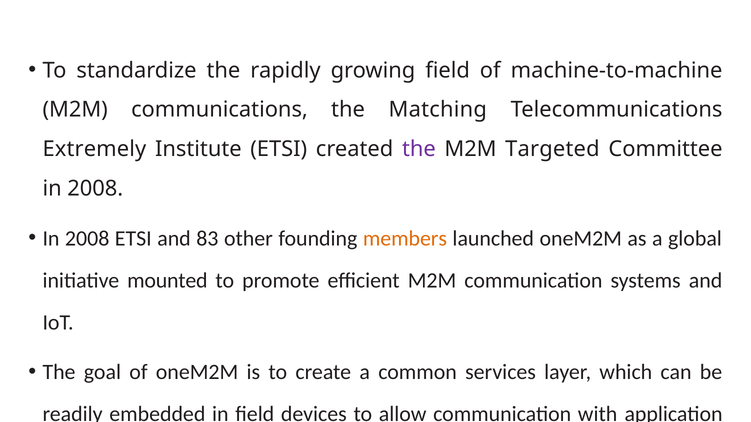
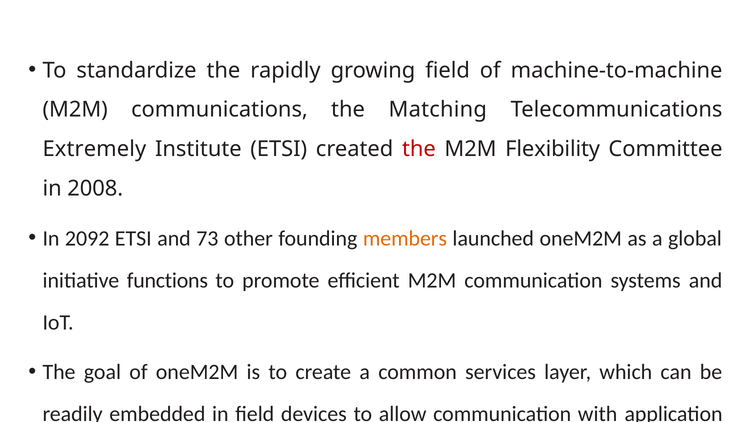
the at (419, 149) colour: purple -> red
Targeted: Targeted -> Flexibility
2008 at (87, 239): 2008 -> 2092
83: 83 -> 73
mounted: mounted -> functions
